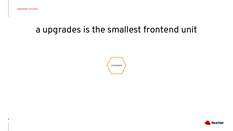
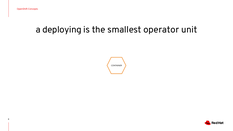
upgrades: upgrades -> deploying
frontend: frontend -> operator
